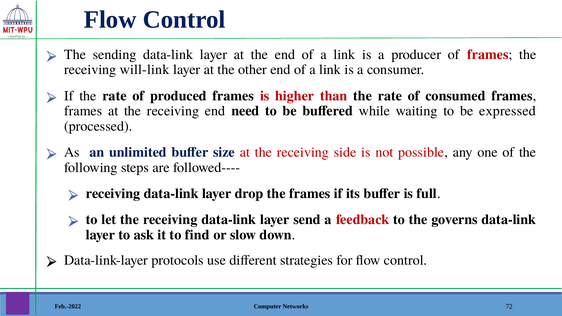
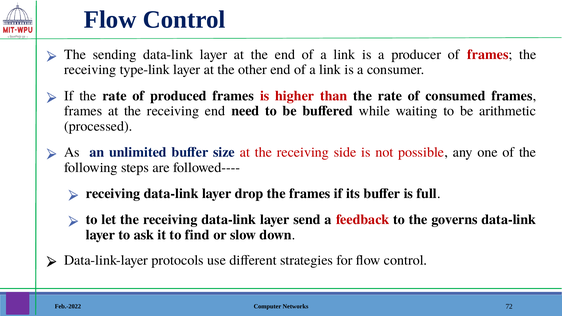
will-link: will-link -> type-link
expressed: expressed -> arithmetic
